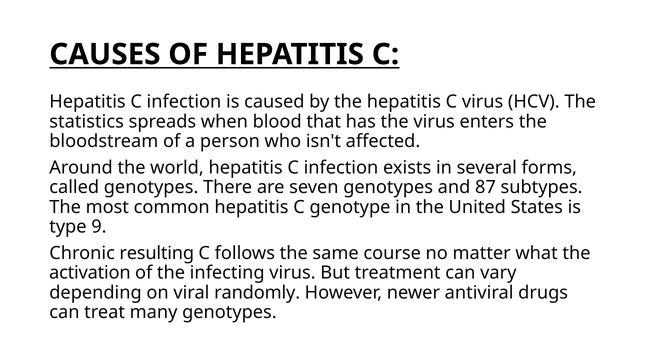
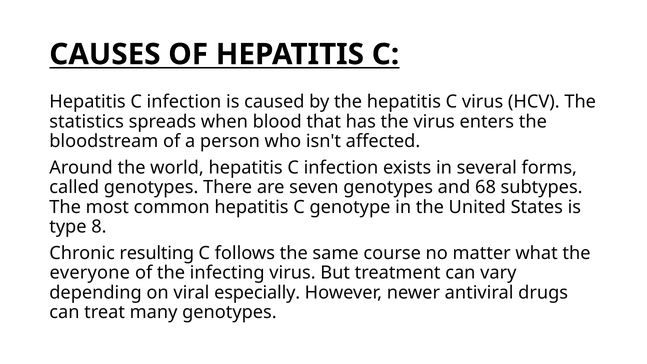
87: 87 -> 68
9: 9 -> 8
activation: activation -> everyone
randomly: randomly -> especially
